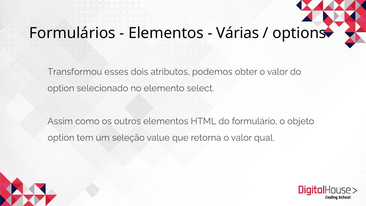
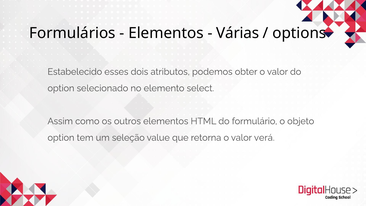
Transformou: Transformou -> Estabelecido
qual: qual -> verá
